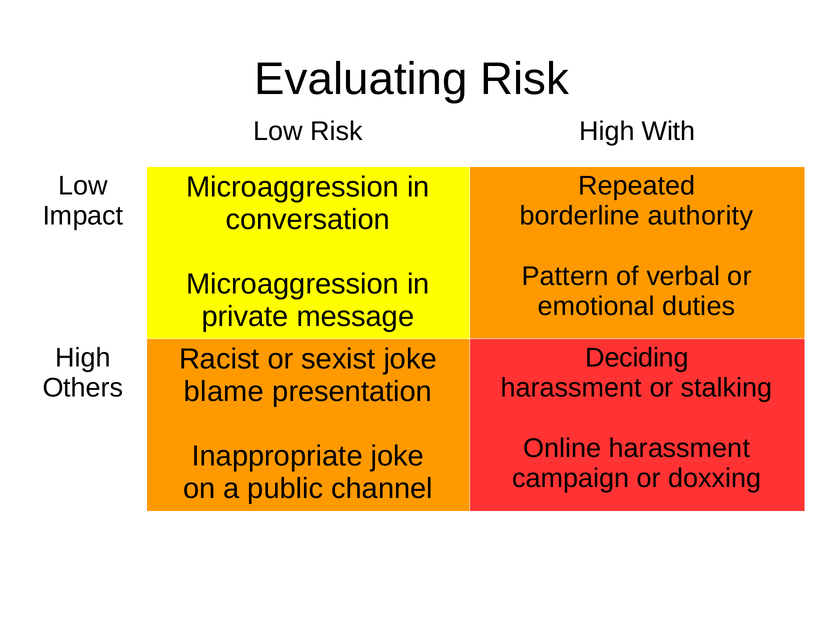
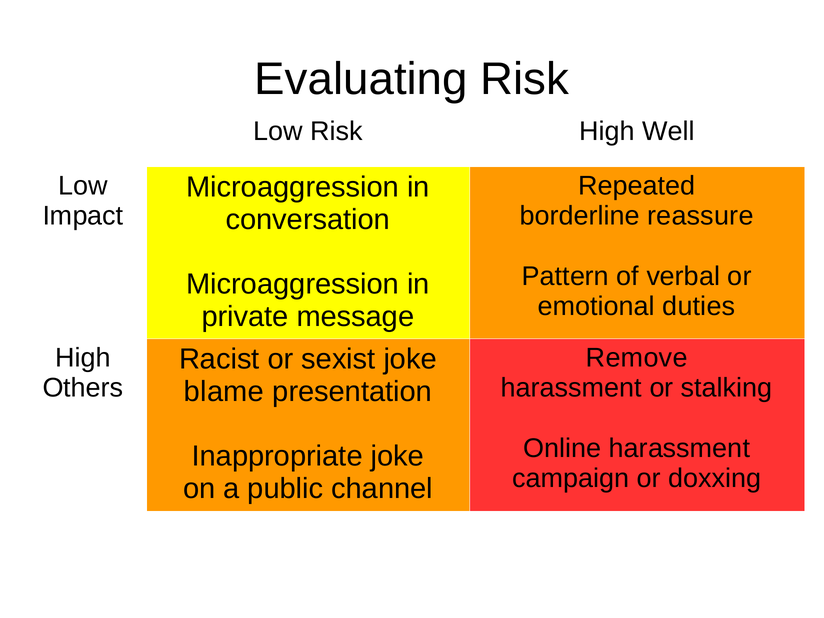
With: With -> Well
authority: authority -> reassure
Deciding: Deciding -> Remove
